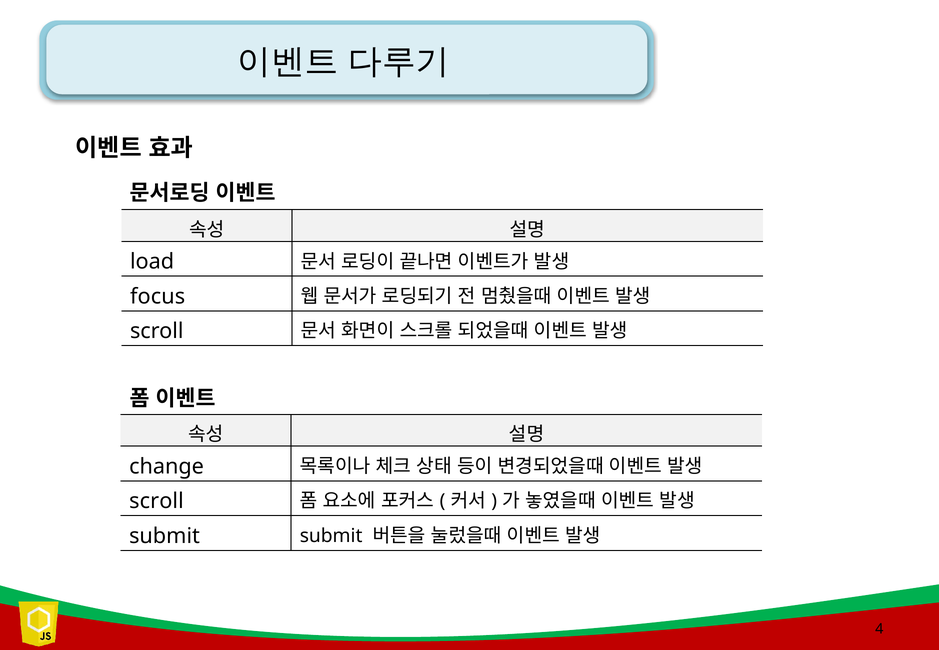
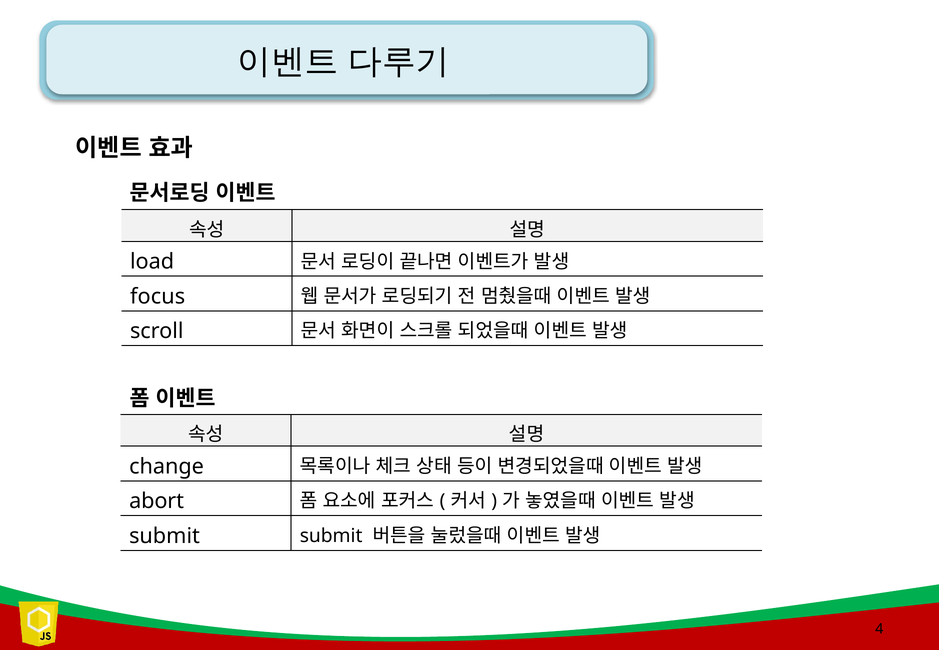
scroll at (156, 501): scroll -> abort
